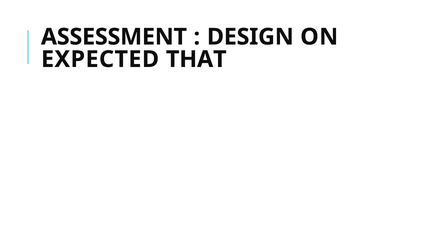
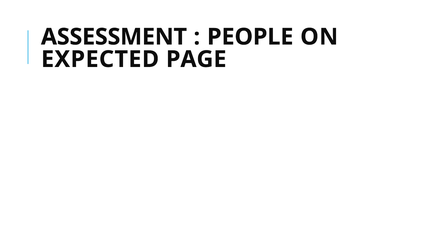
DESIGN: DESIGN -> PEOPLE
THAT: THAT -> PAGE
